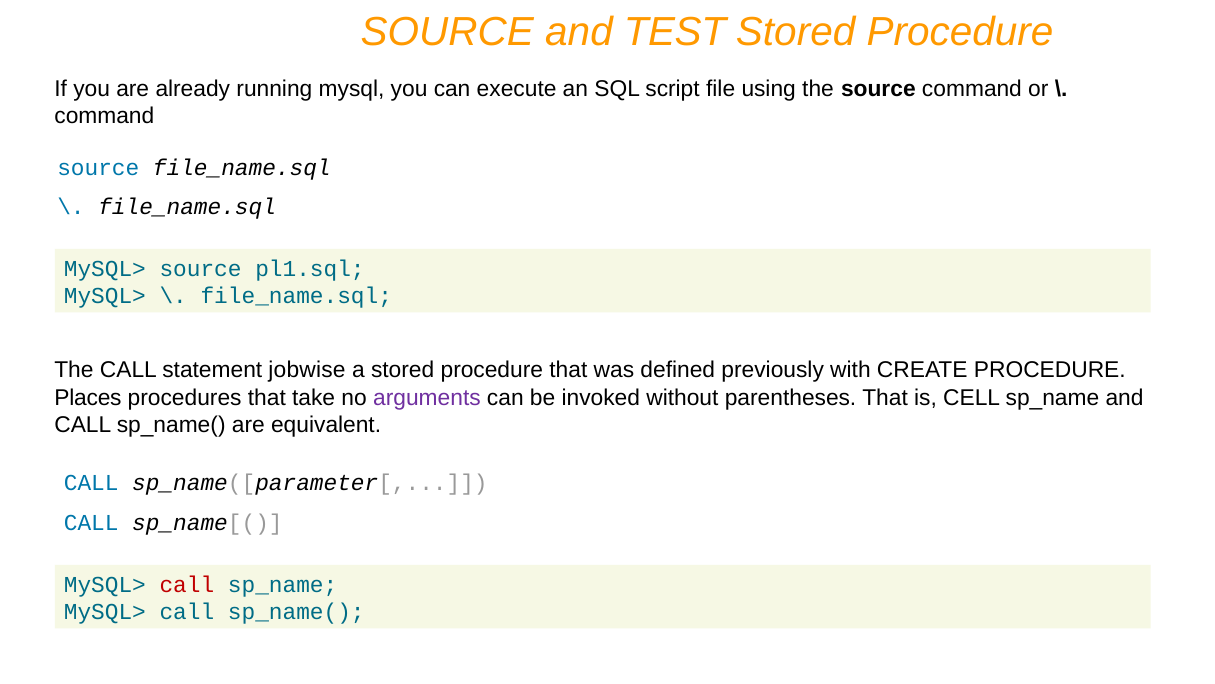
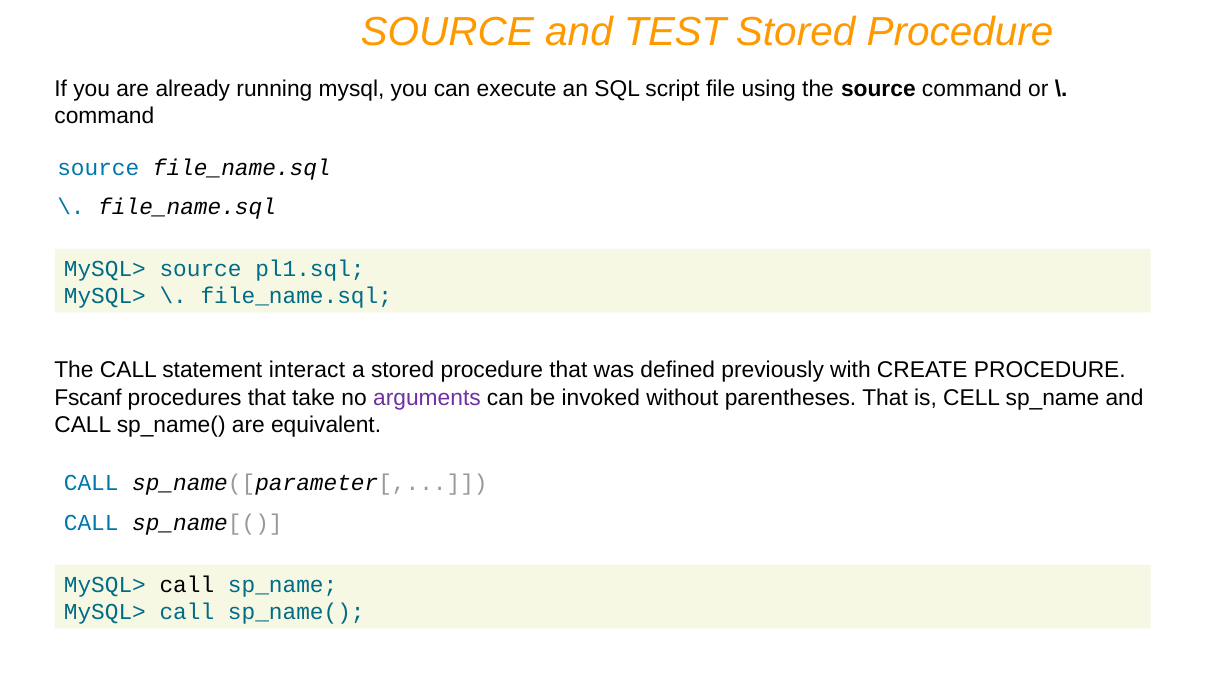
jobwise: jobwise -> interact
Places: Places -> Fscanf
call at (187, 584) colour: red -> black
